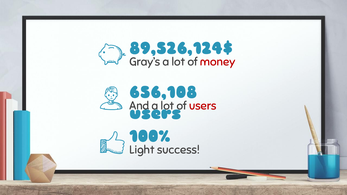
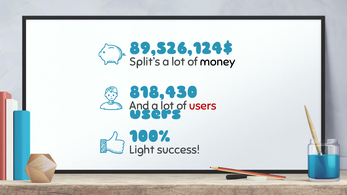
Gray’s: Gray’s -> Split’s
money colour: red -> black
656,108: 656,108 -> 818,430
